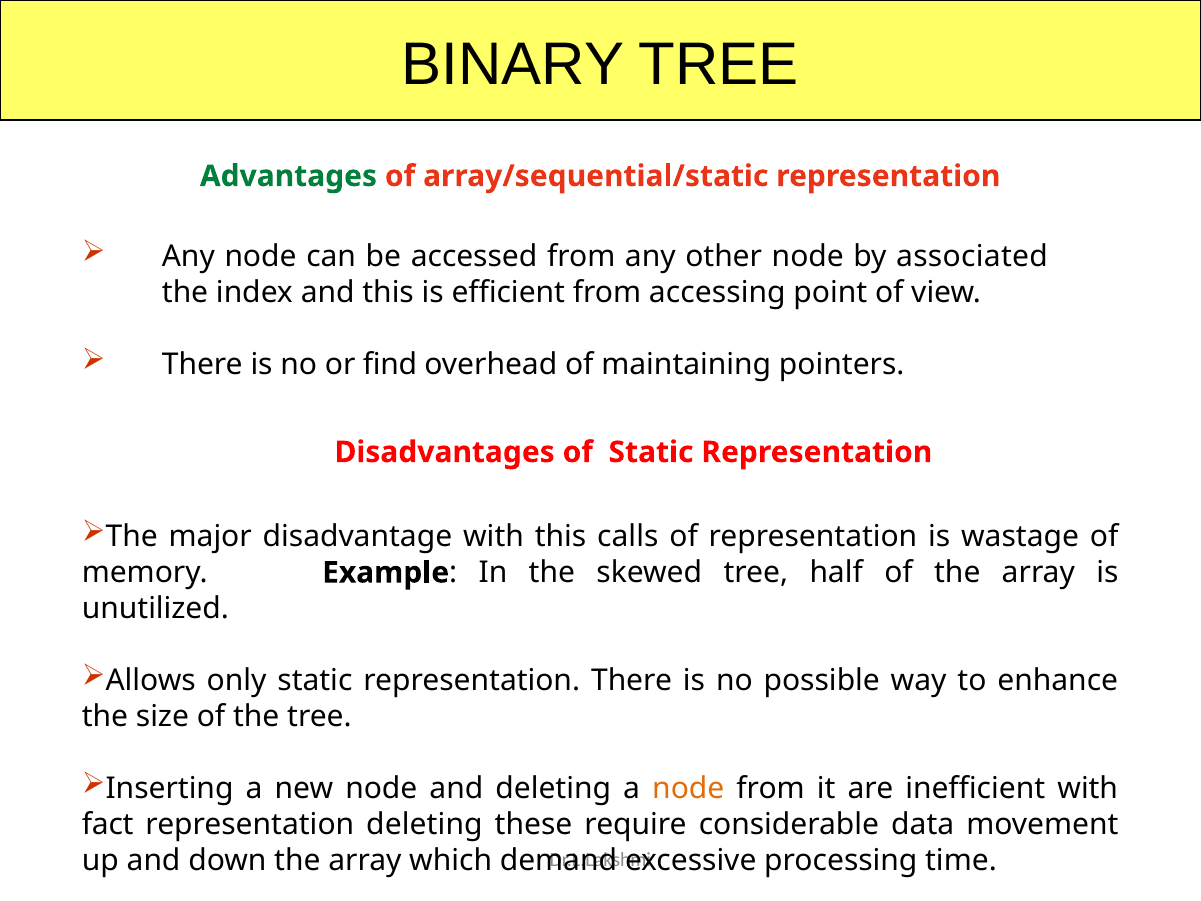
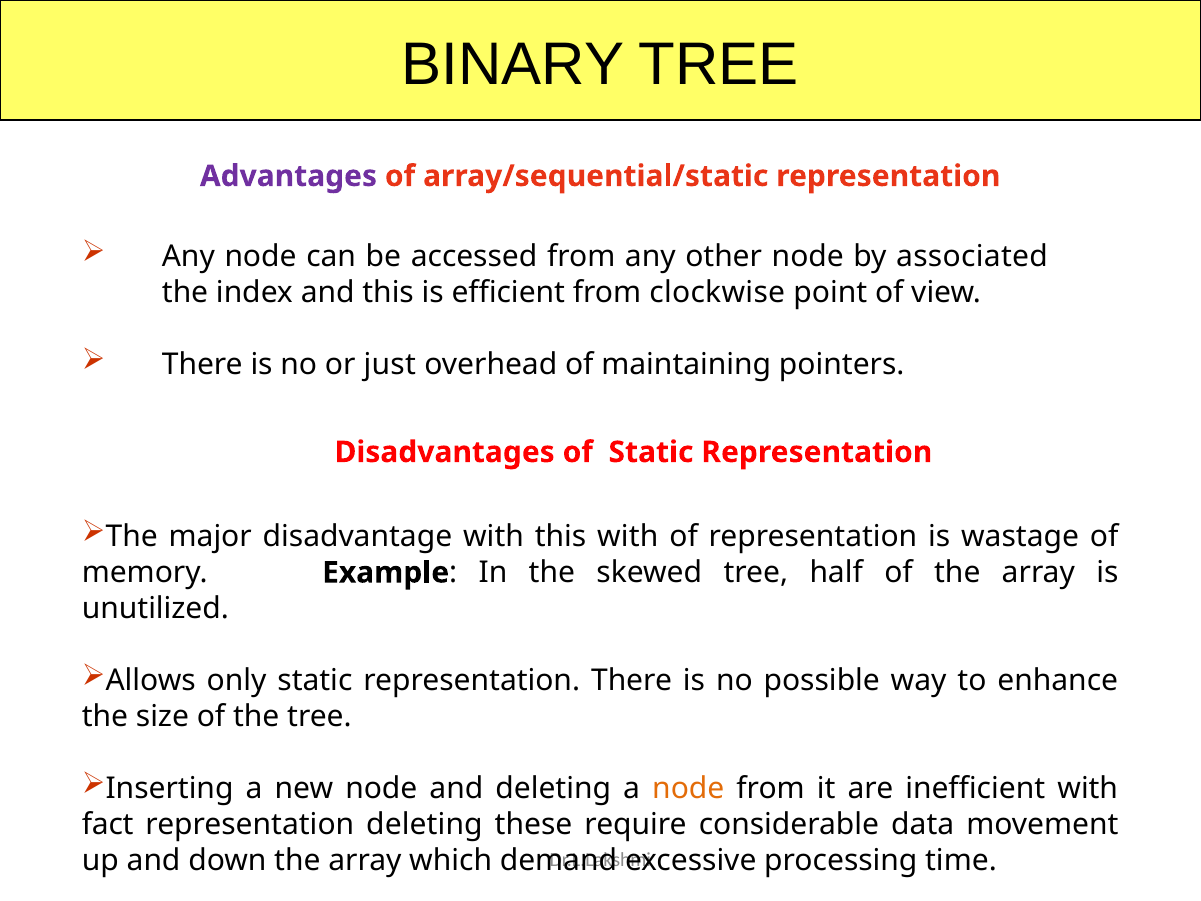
Advantages colour: green -> purple
accessing: accessing -> clockwise
find: find -> just
this calls: calls -> with
